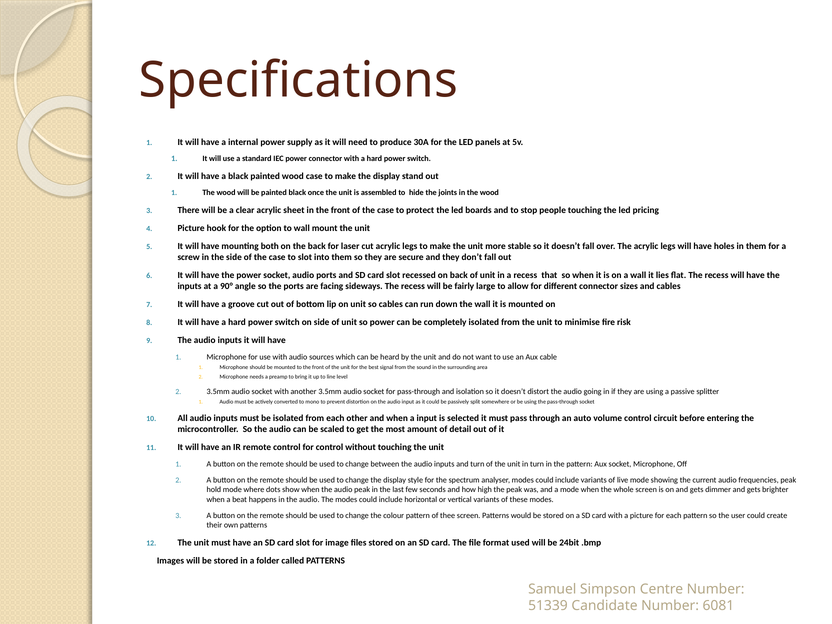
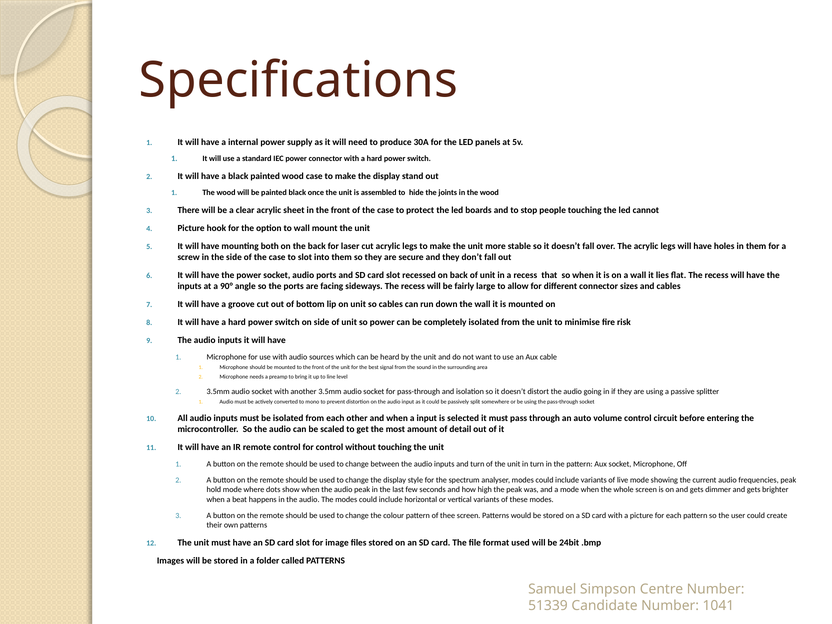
pricing: pricing -> cannot
6081: 6081 -> 1041
